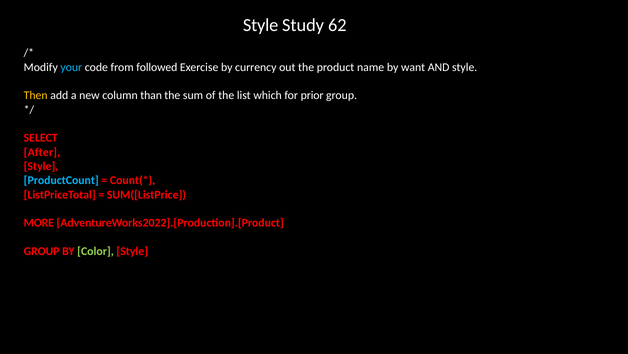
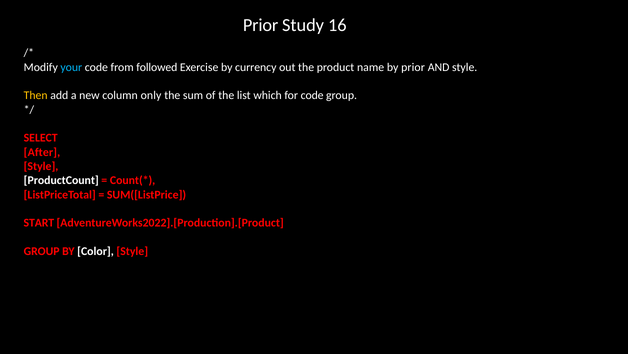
Style at (261, 25): Style -> Prior
62: 62 -> 16
by want: want -> prior
than: than -> only
for prior: prior -> code
ProductCount colour: light blue -> white
MORE: MORE -> START
Color colour: light green -> white
